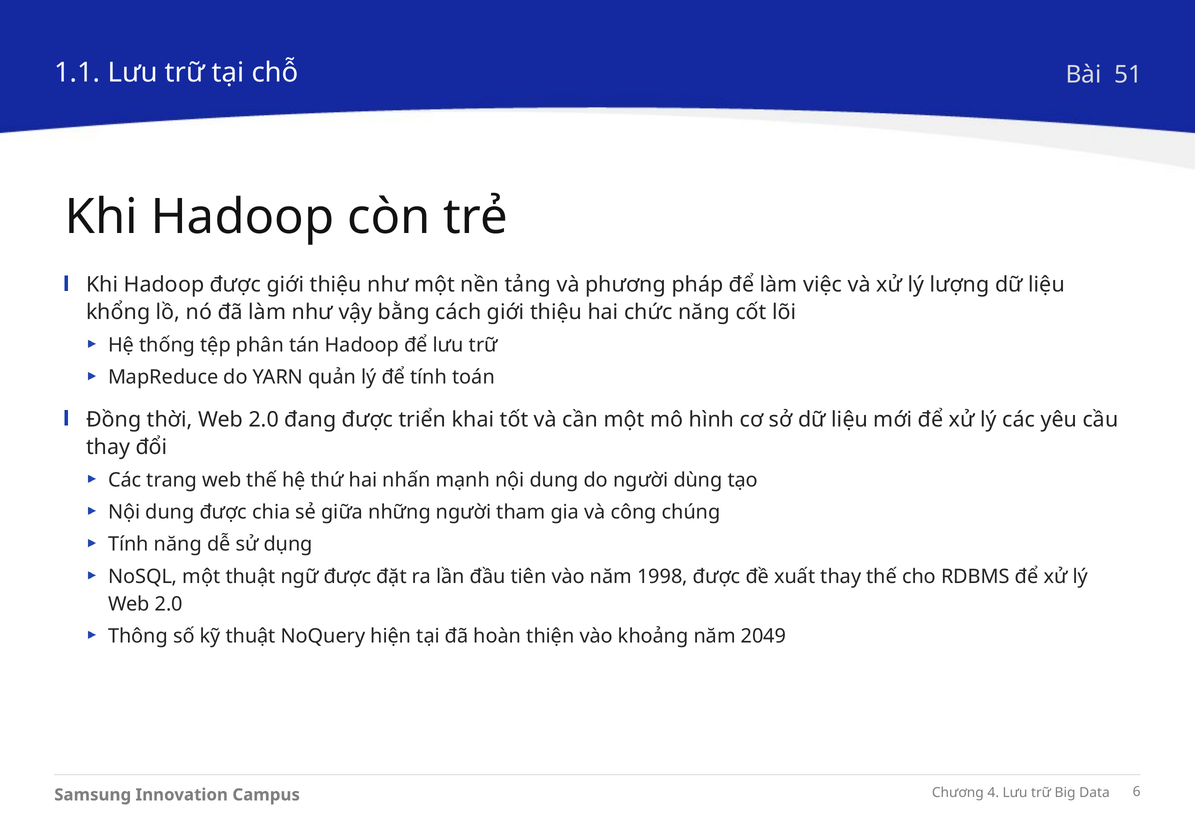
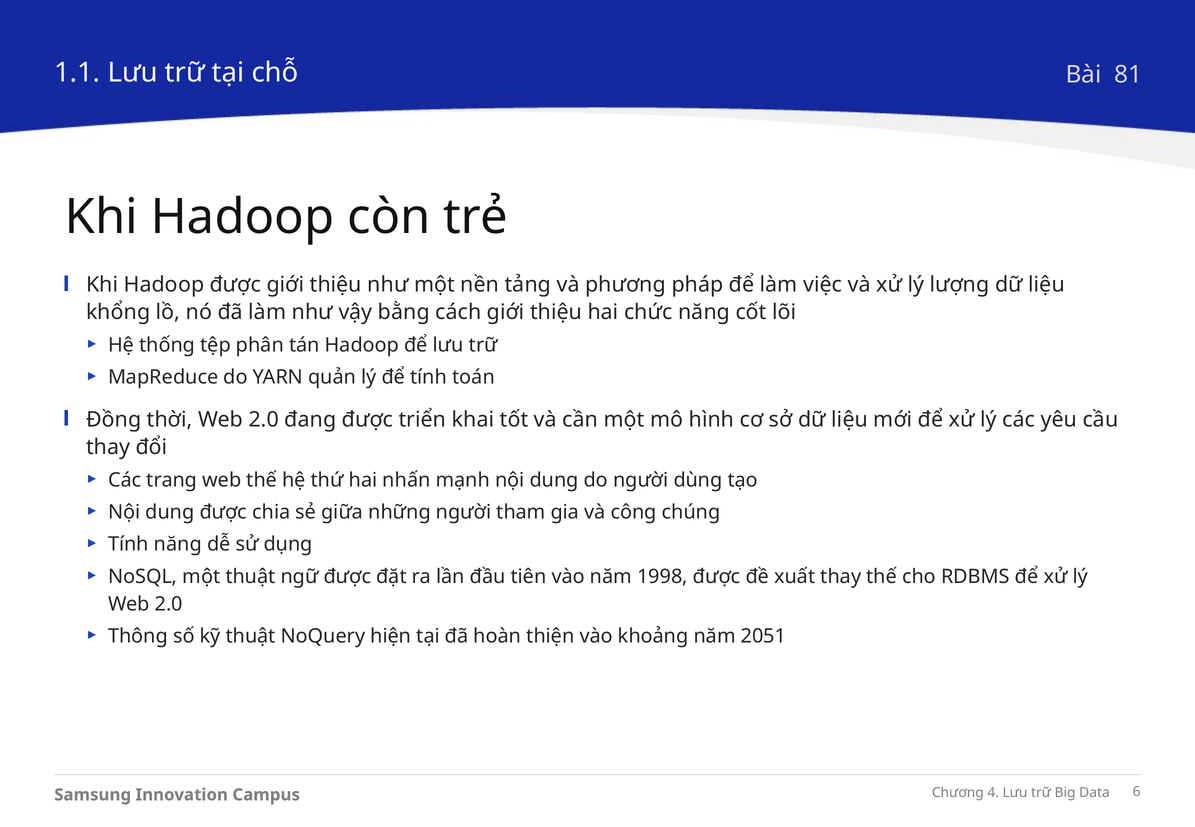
51: 51 -> 81
2049: 2049 -> 2051
